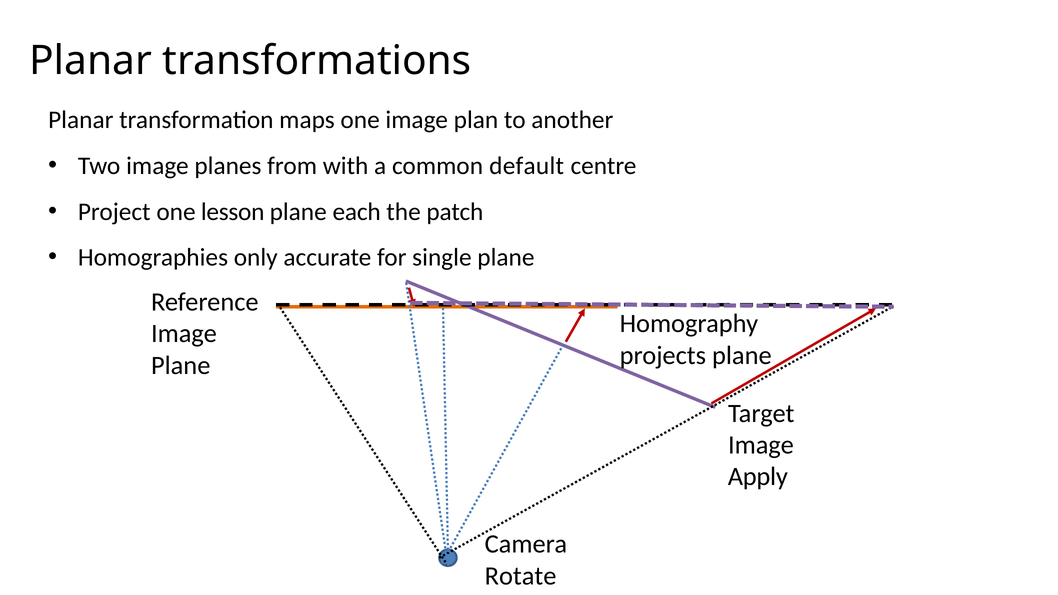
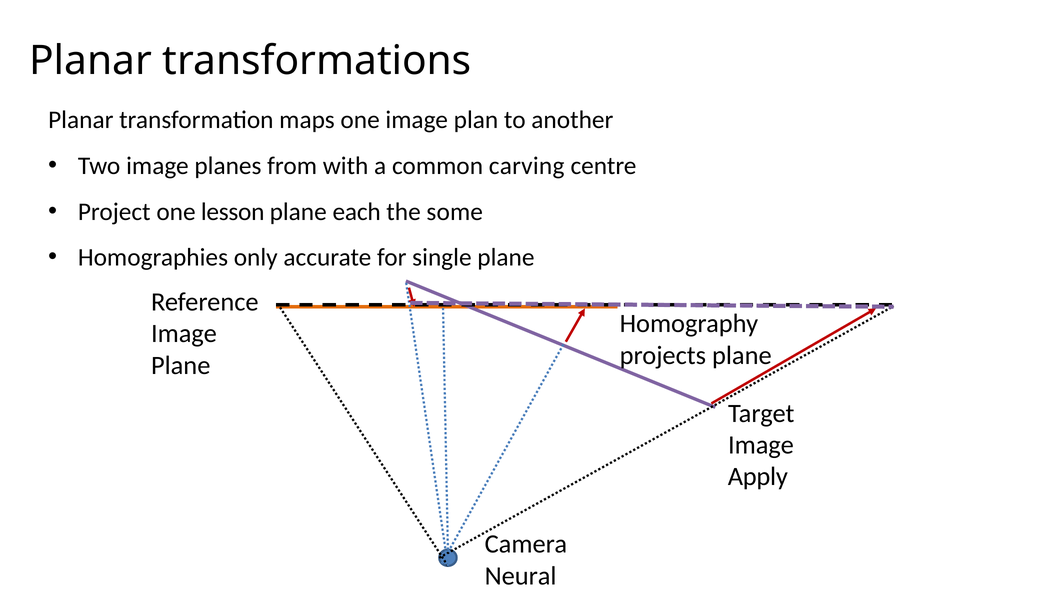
default: default -> carving
patch: patch -> some
Rotate: Rotate -> Neural
